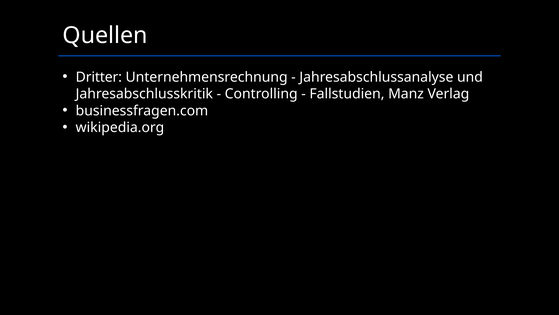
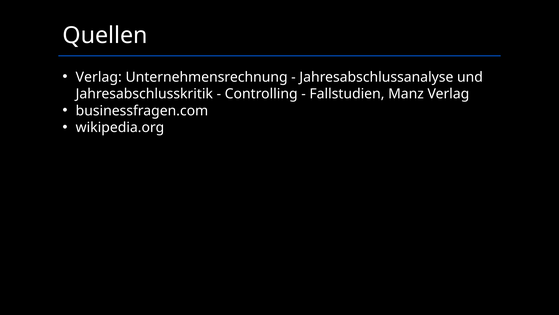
Dritter at (99, 77): Dritter -> Verlag
